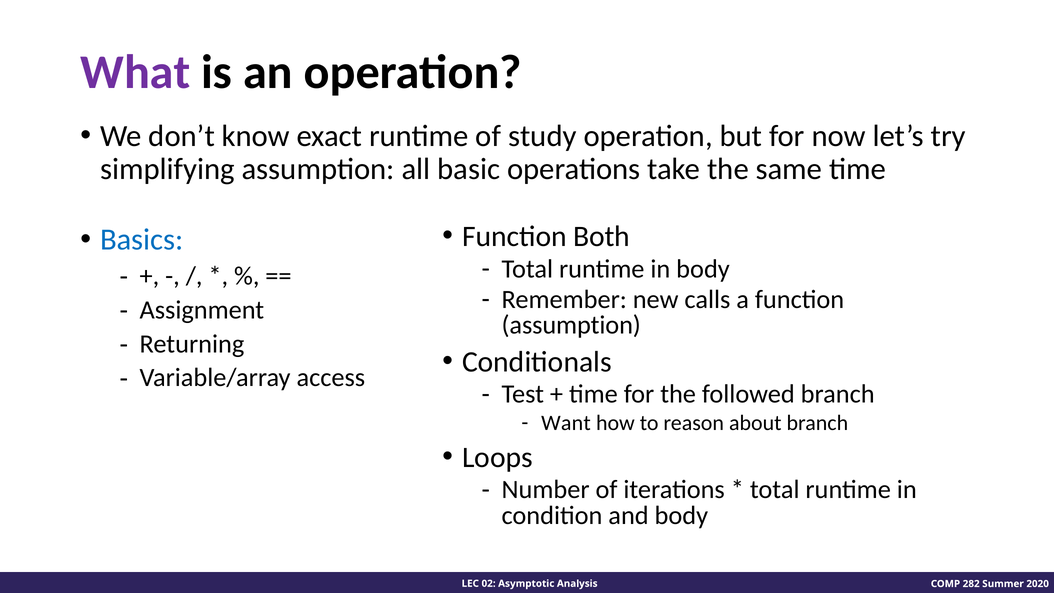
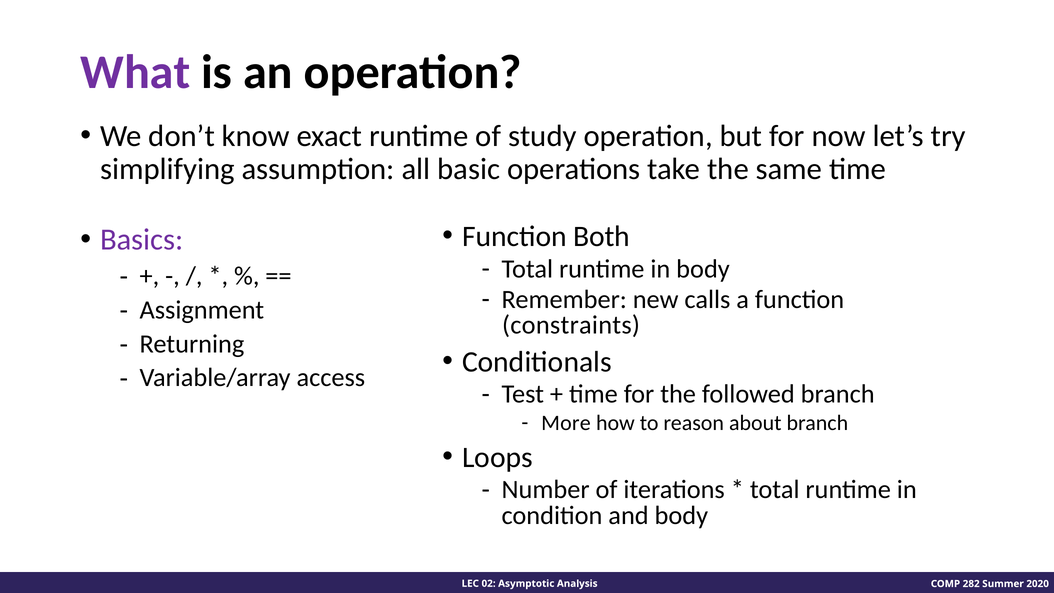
Basics colour: blue -> purple
assumption at (571, 325): assumption -> constraints
Want: Want -> More
